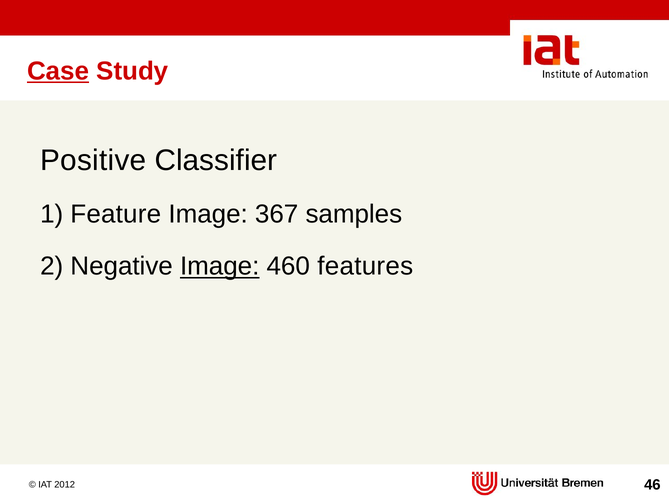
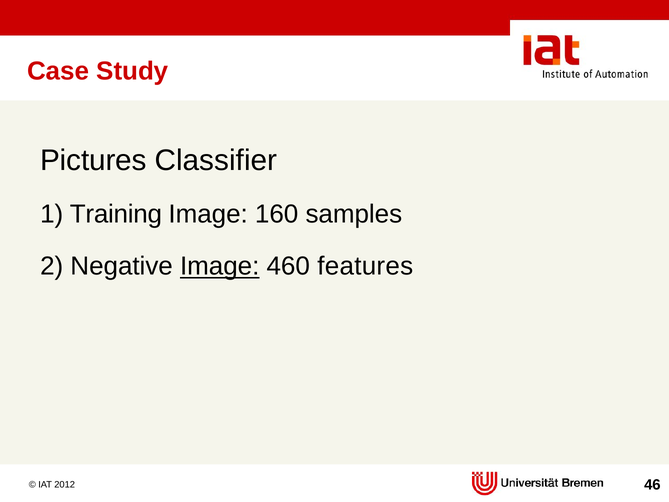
Case underline: present -> none
Positive: Positive -> Pictures
Feature: Feature -> Training
367: 367 -> 160
